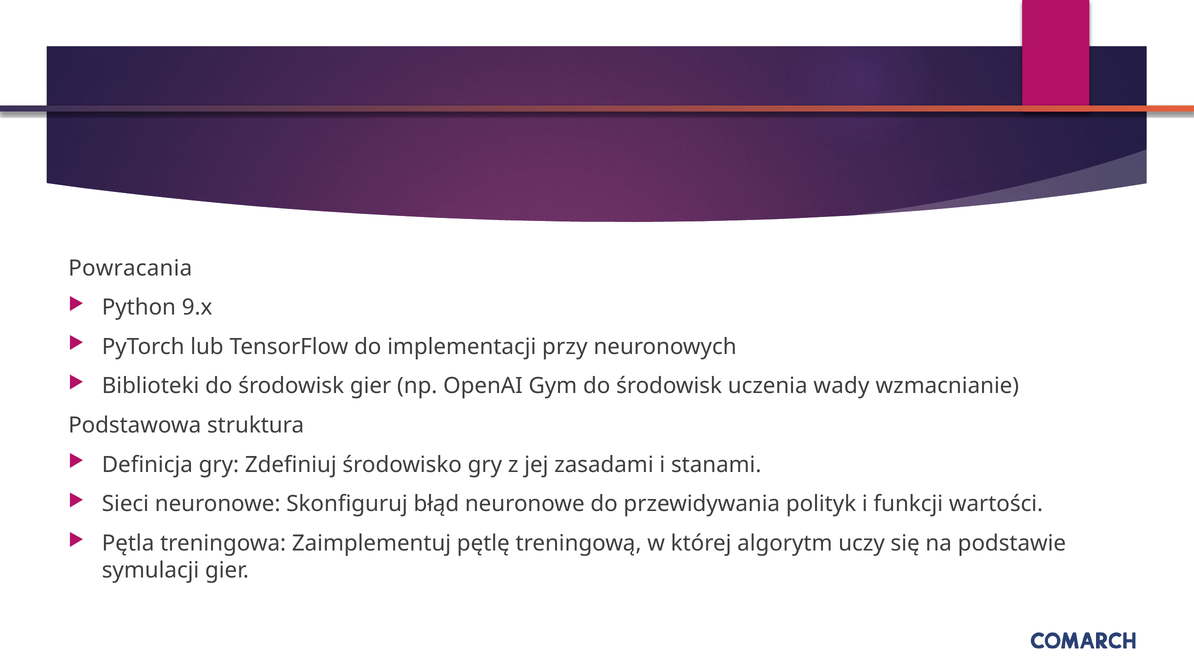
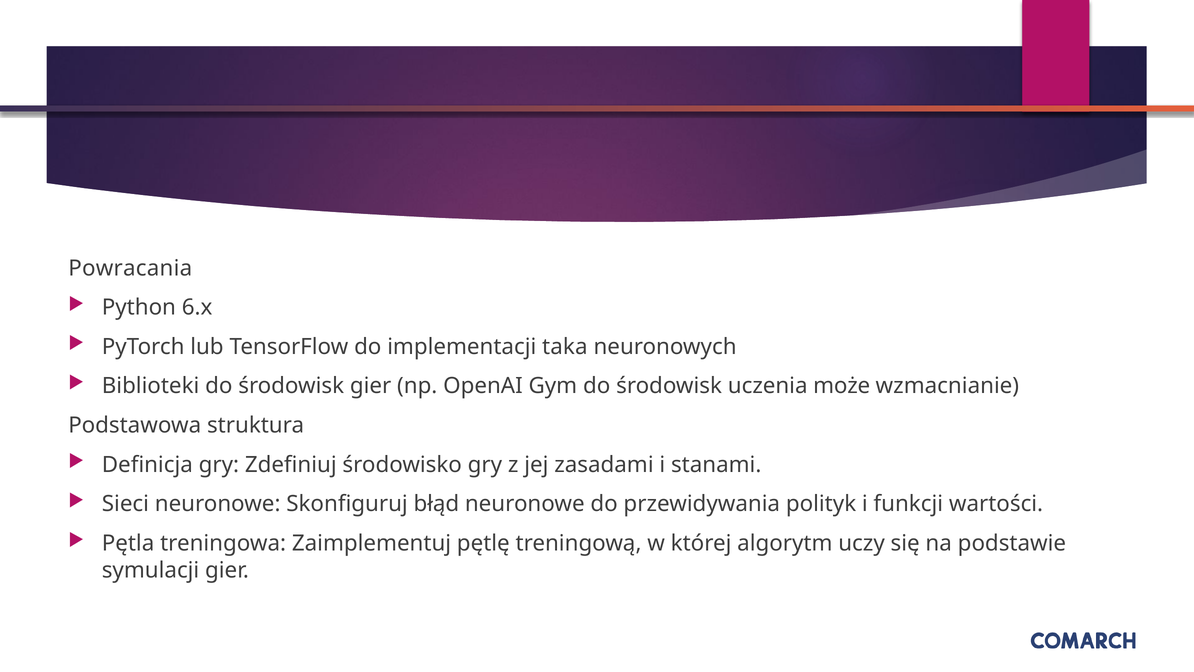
9.x: 9.x -> 6.x
przy: przy -> taka
wady: wady -> może
